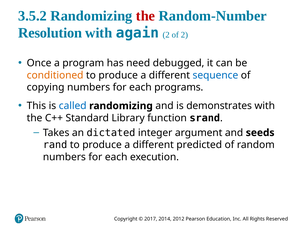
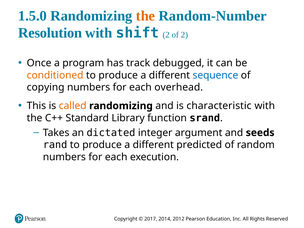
3.5.2: 3.5.2 -> 1.5.0
the at (146, 16) colour: red -> orange
again: again -> shift
need: need -> track
programs: programs -> overhead
called colour: blue -> orange
demonstrates: demonstrates -> characteristic
